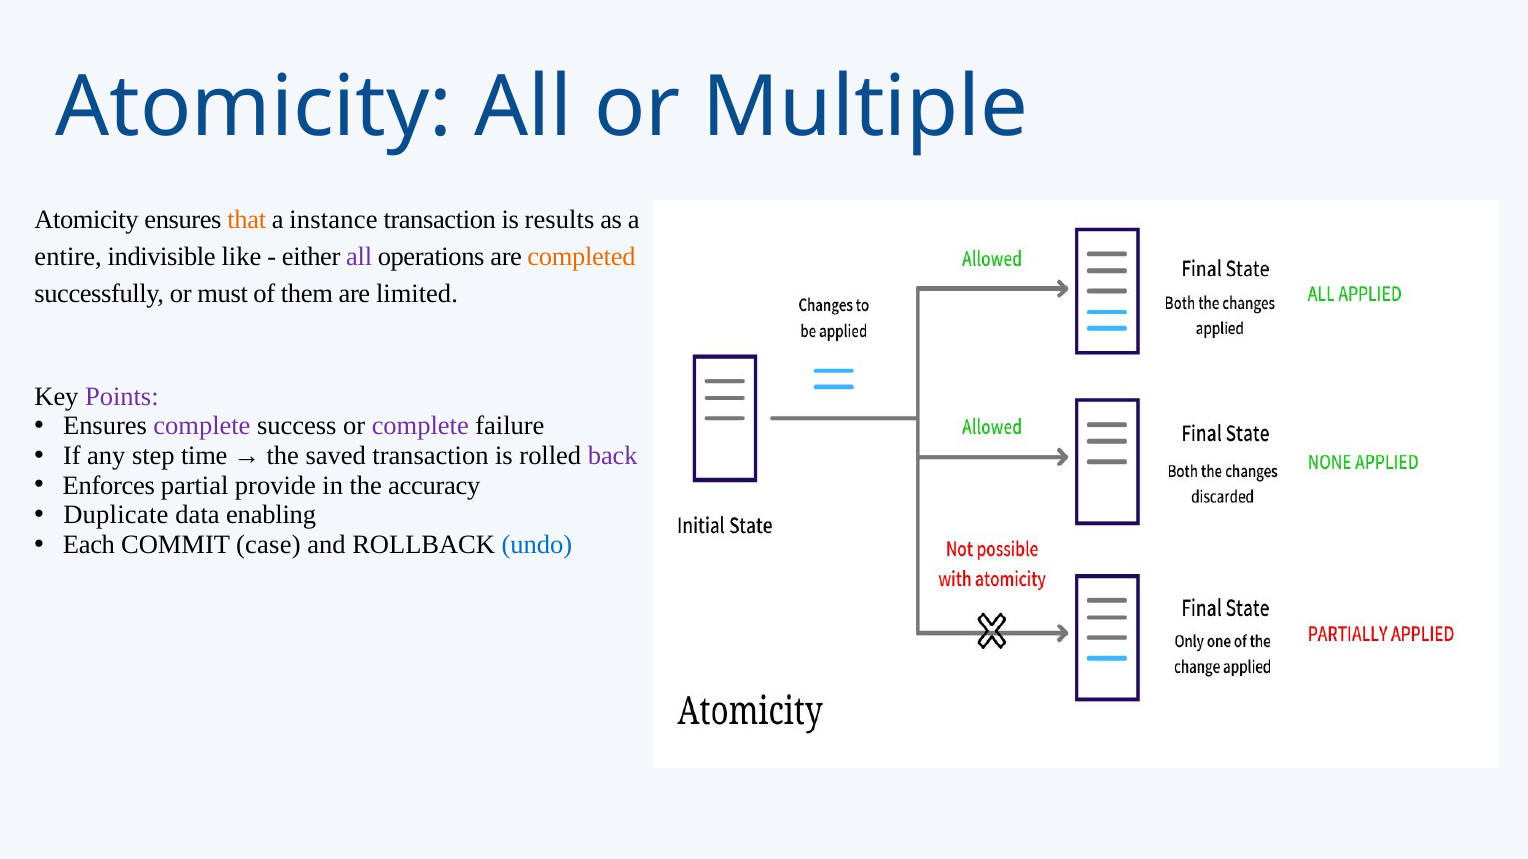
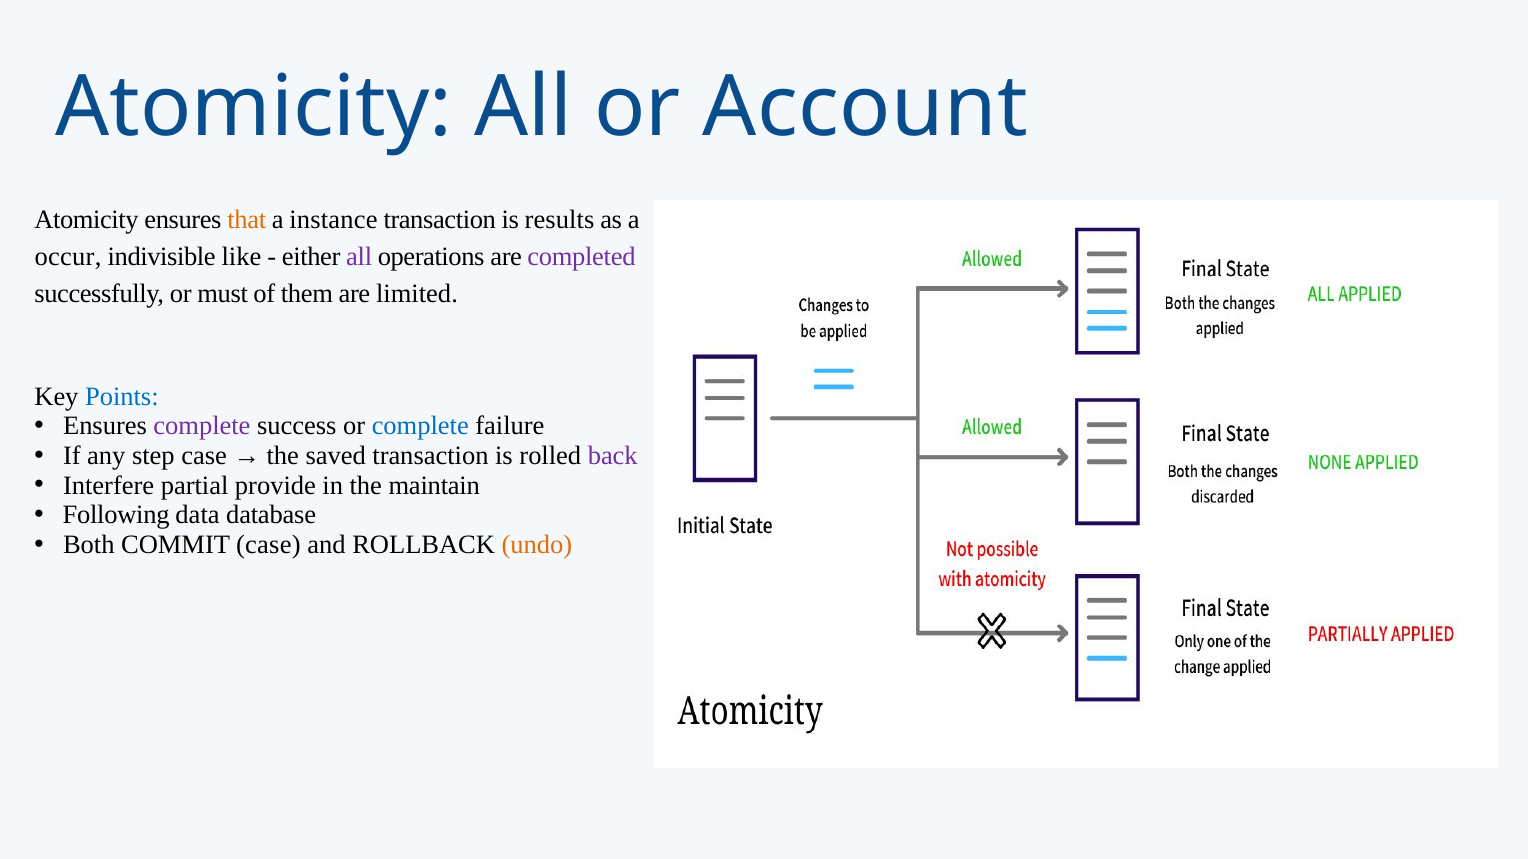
Multiple: Multiple -> Account
entire: entire -> occur
completed colour: orange -> purple
Points colour: purple -> blue
complete at (420, 426) colour: purple -> blue
step time: time -> case
Enforces: Enforces -> Interfere
accuracy: accuracy -> maintain
Duplicate: Duplicate -> Following
enabling: enabling -> database
Each: Each -> Both
undo colour: blue -> orange
